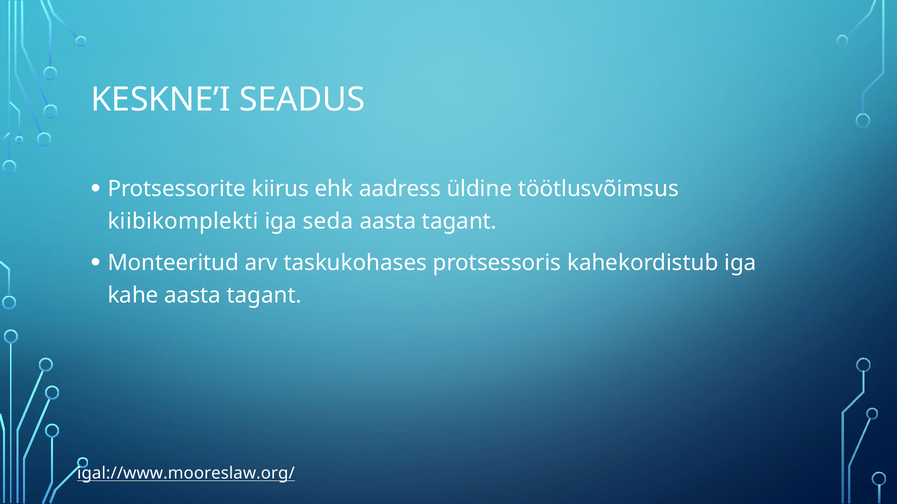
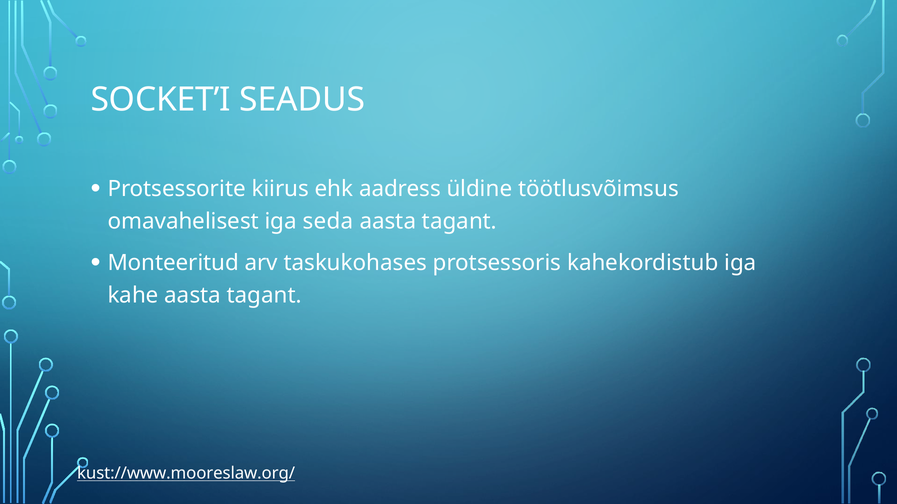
KESKNE’I: KESKNE’I -> SOCKET’I
kiibikomplekti: kiibikomplekti -> omavahelisest
igal://www.mooreslaw.org/: igal://www.mooreslaw.org/ -> kust://www.mooreslaw.org/
